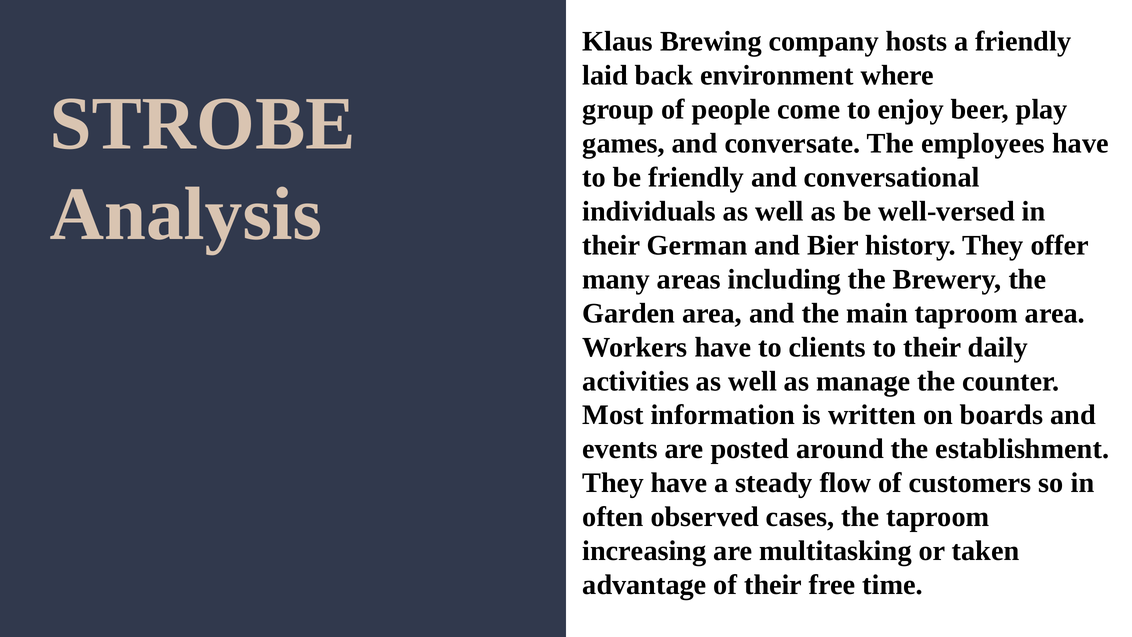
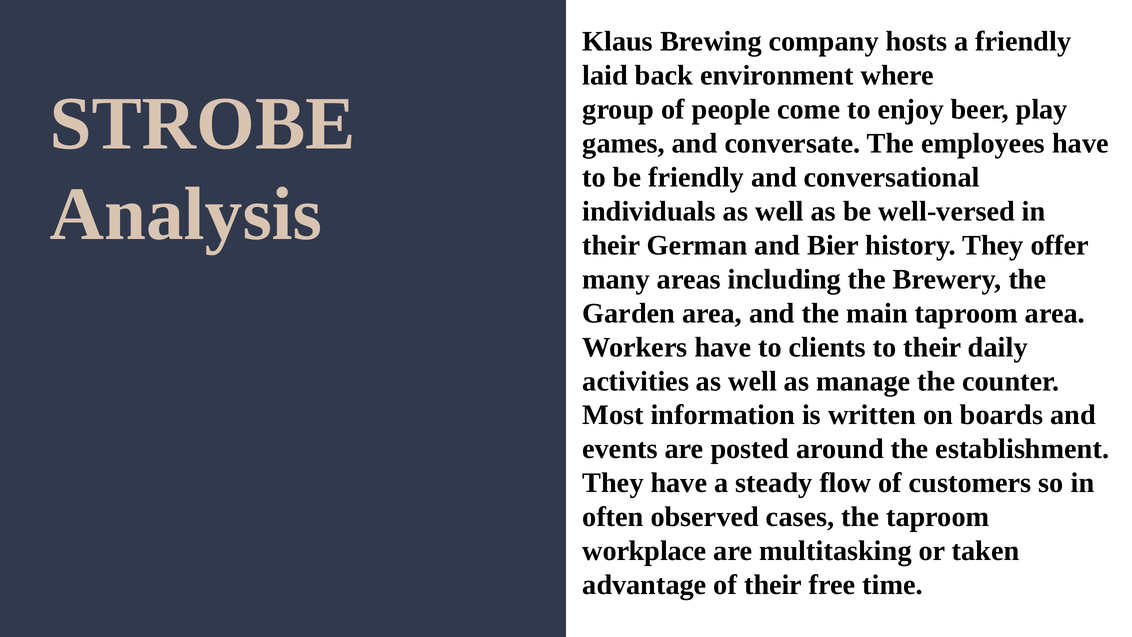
increasing: increasing -> workplace
